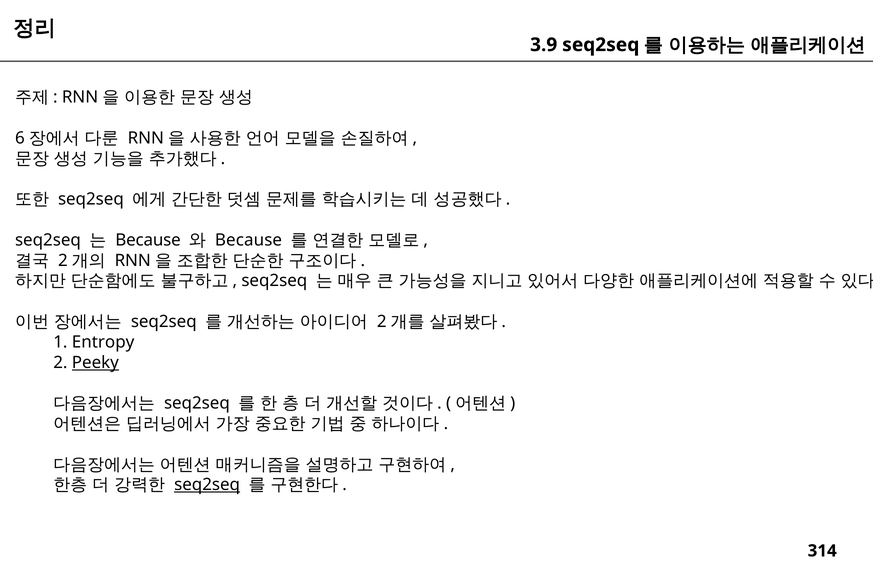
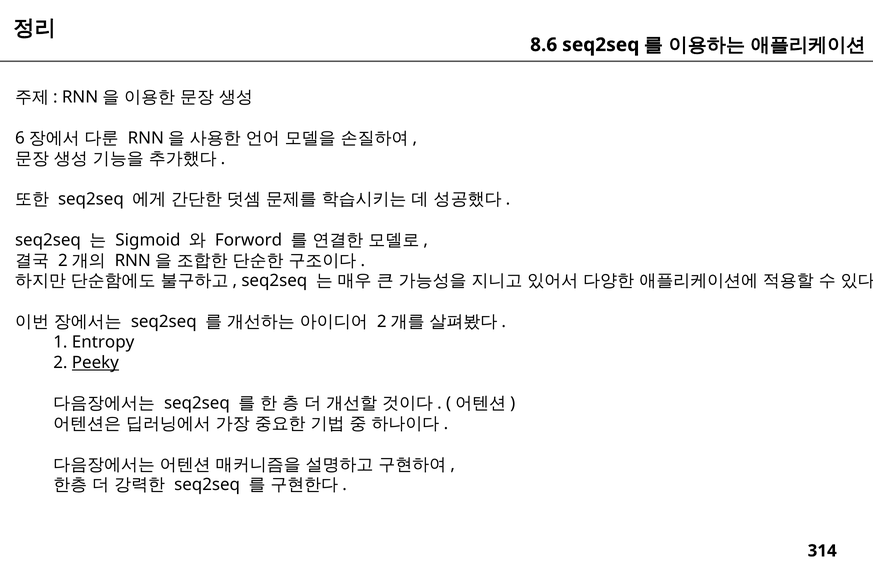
3.9: 3.9 -> 8.6
Because at (148, 240): Because -> Sigmoid
Because at (249, 240): Because -> Forword
seq2seq at (207, 484) underline: present -> none
